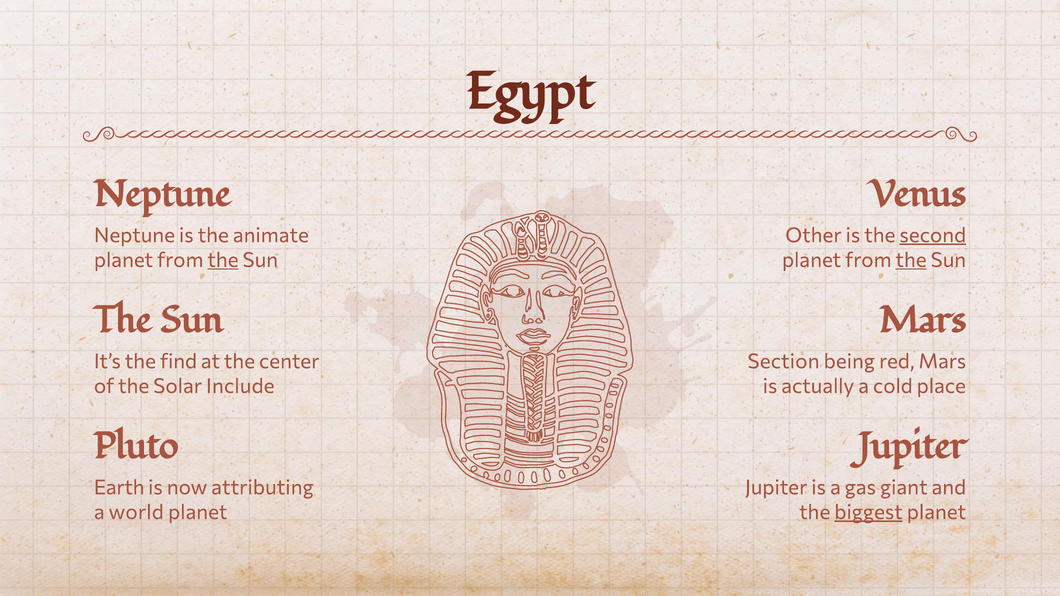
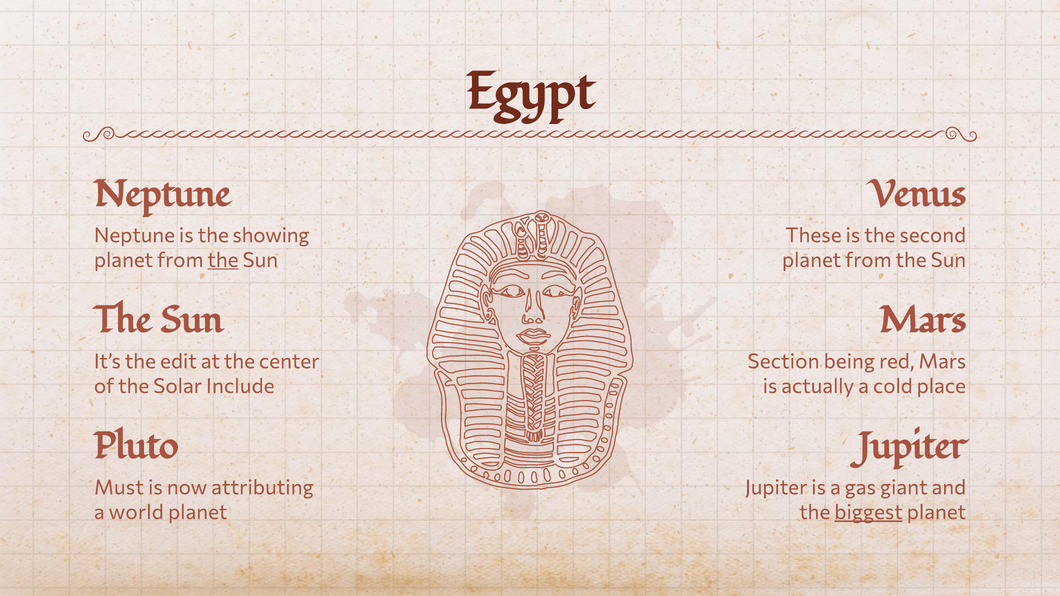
animate: animate -> showing
Other: Other -> These
second underline: present -> none
the at (911, 260) underline: present -> none
find: find -> edit
Earth: Earth -> Must
